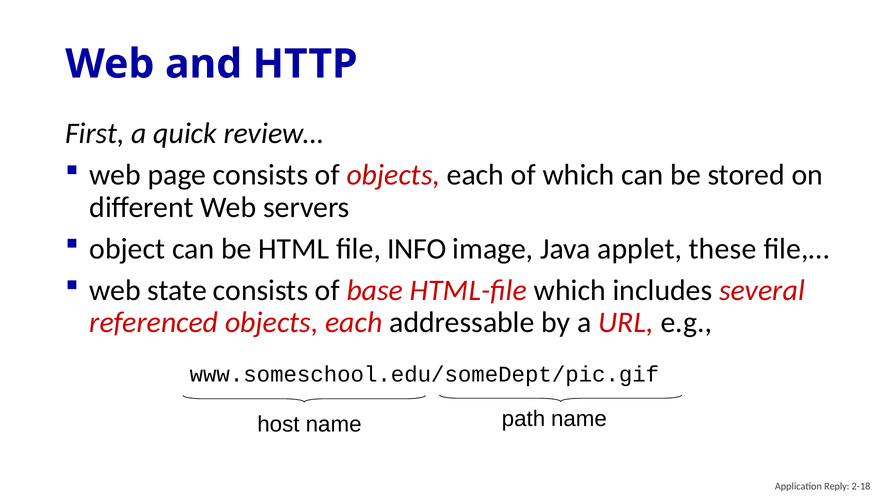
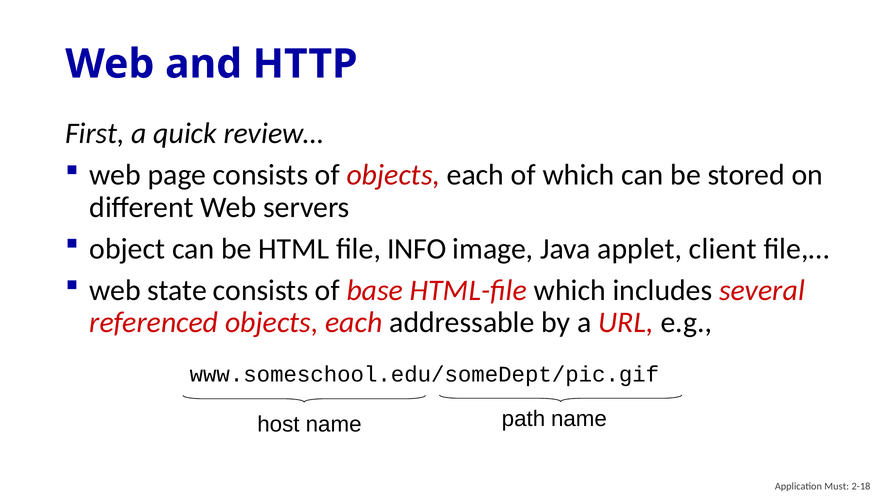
these: these -> client
Reply: Reply -> Must
